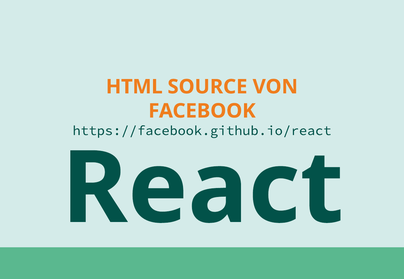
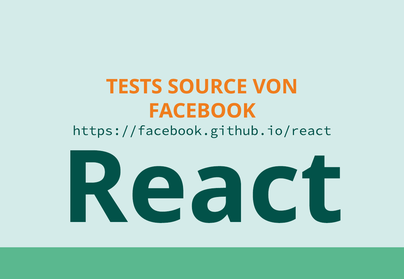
HTML: HTML -> TESTS
